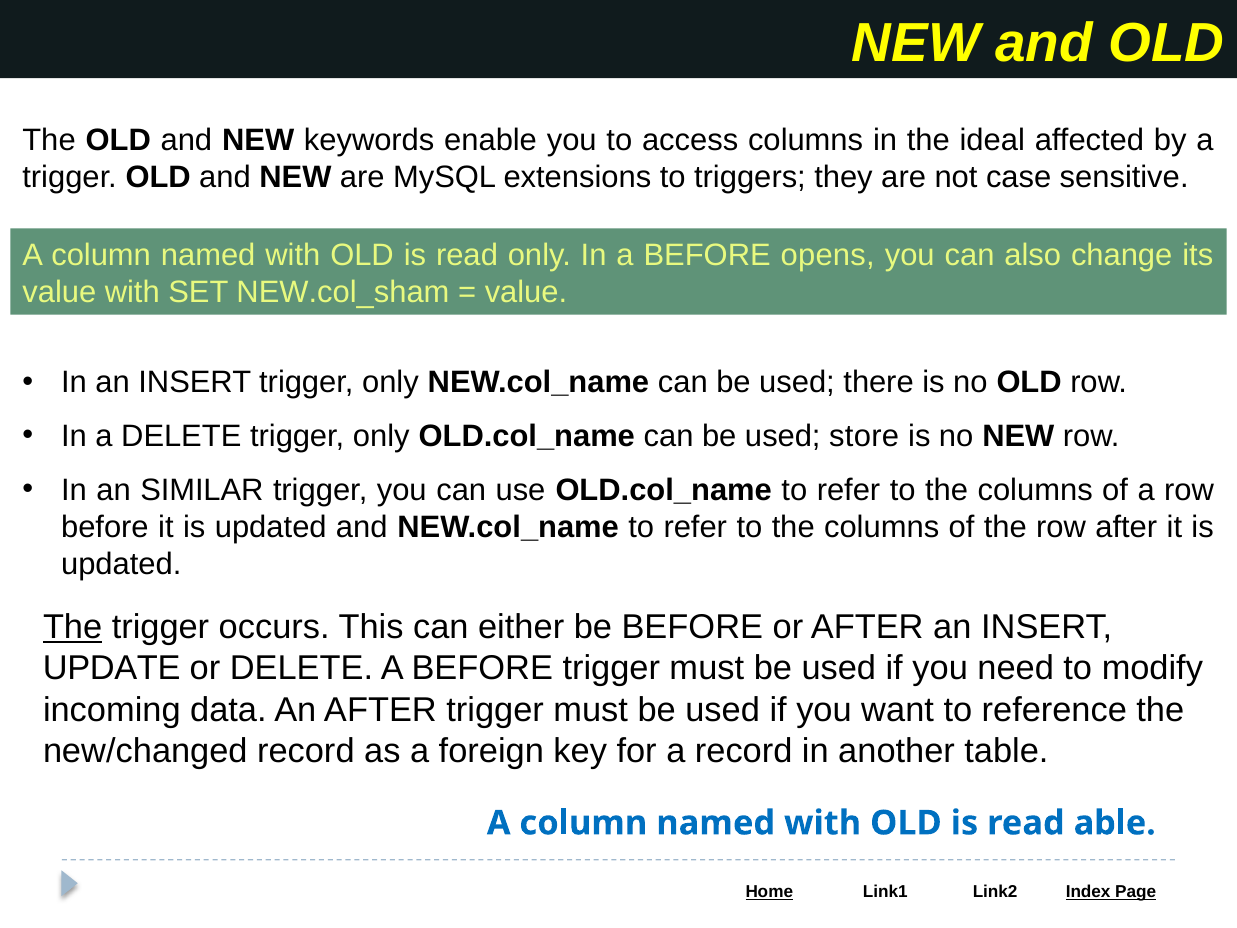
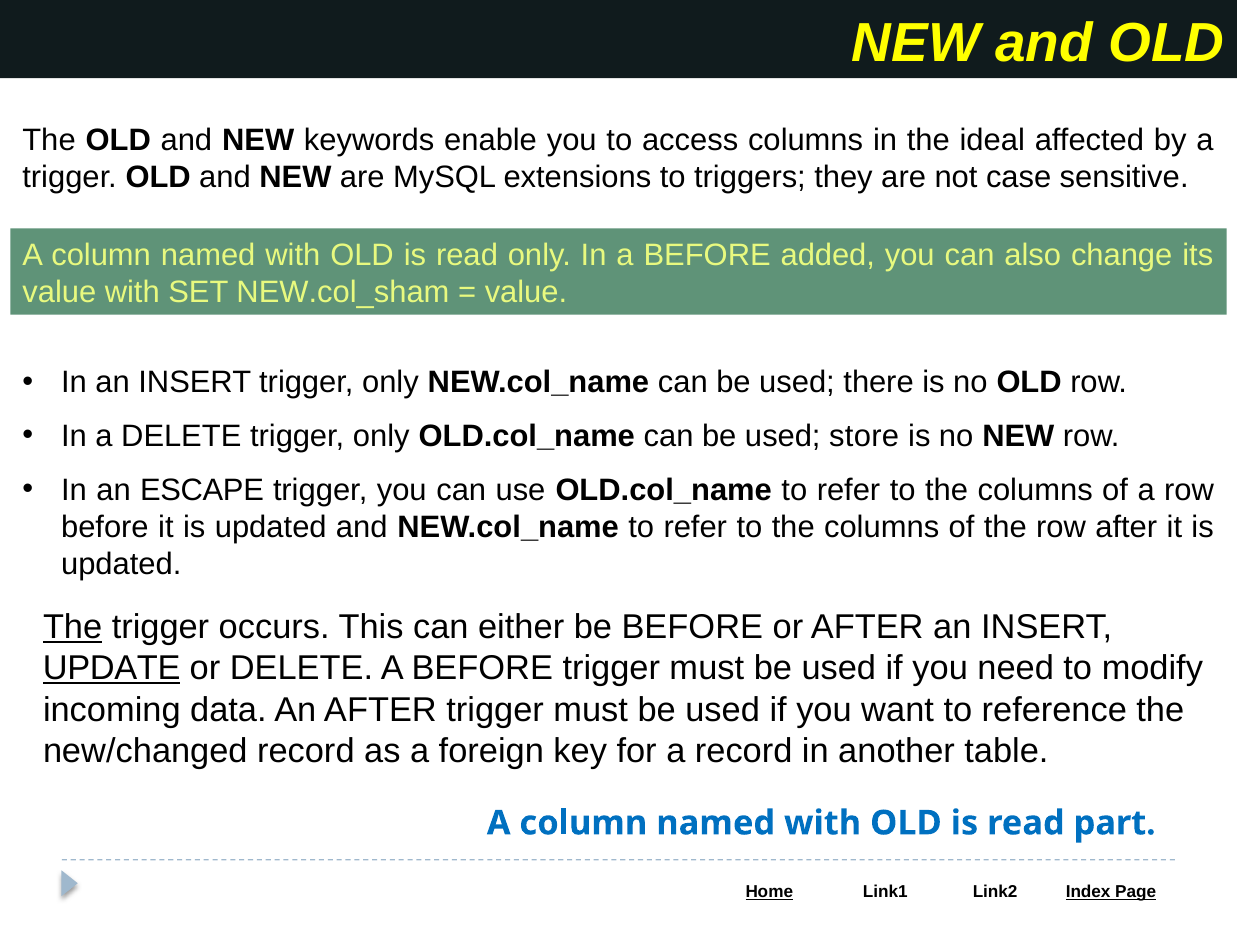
opens: opens -> added
SIMILAR: SIMILAR -> ESCAPE
UPDATE underline: none -> present
able: able -> part
